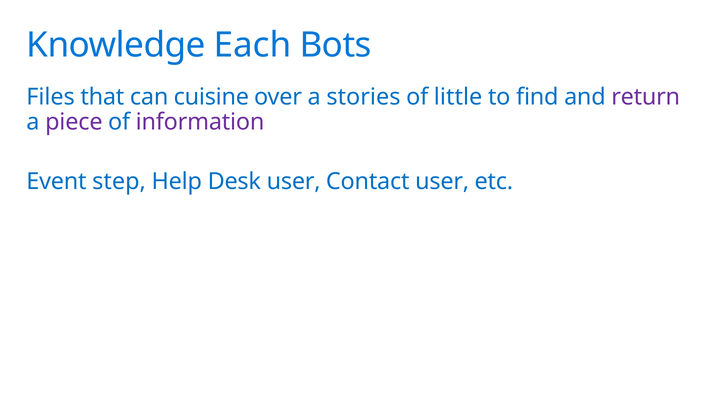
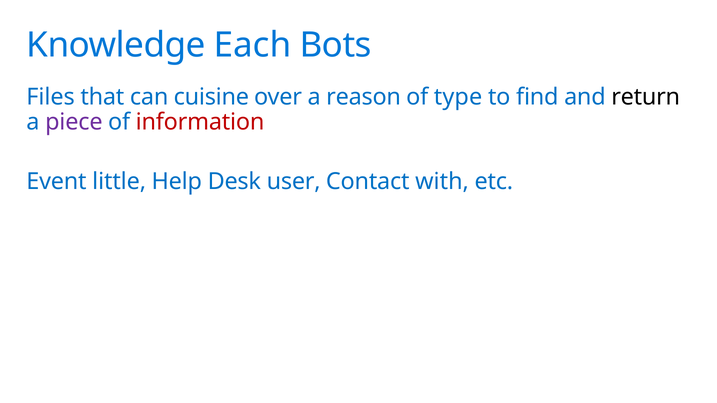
stories: stories -> reason
little: little -> type
return colour: purple -> black
information colour: purple -> red
step: step -> little
Contact user: user -> with
